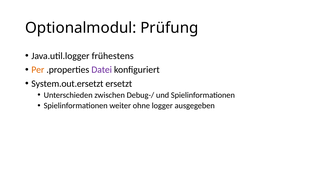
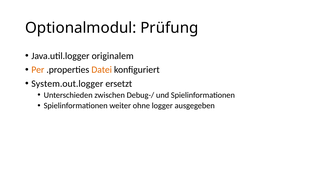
frühestens: frühestens -> originalem
Datei colour: purple -> orange
System.out.ersetzt: System.out.ersetzt -> System.out.logger
